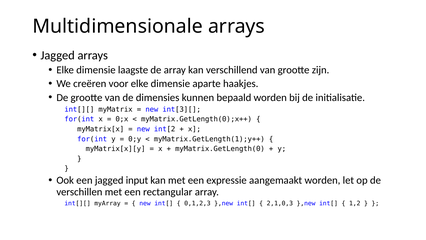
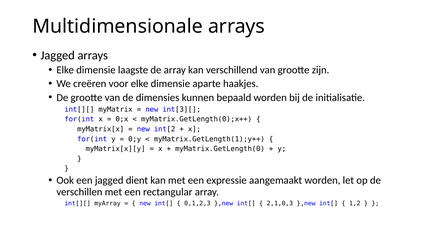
input: input -> dient
